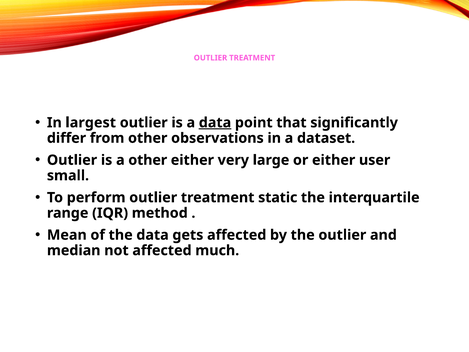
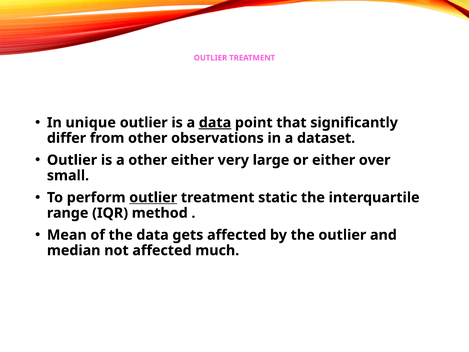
largest: largest -> unique
user: user -> over
outlier at (153, 197) underline: none -> present
